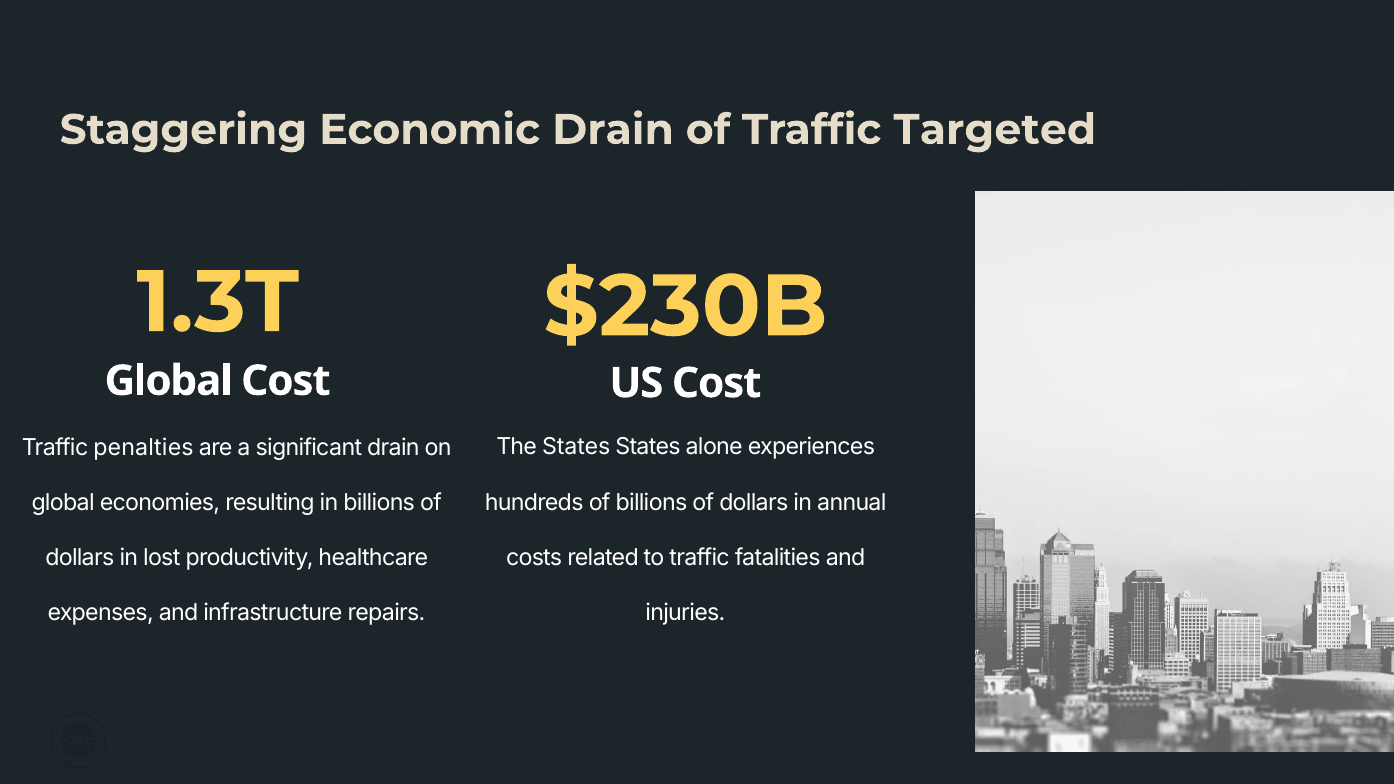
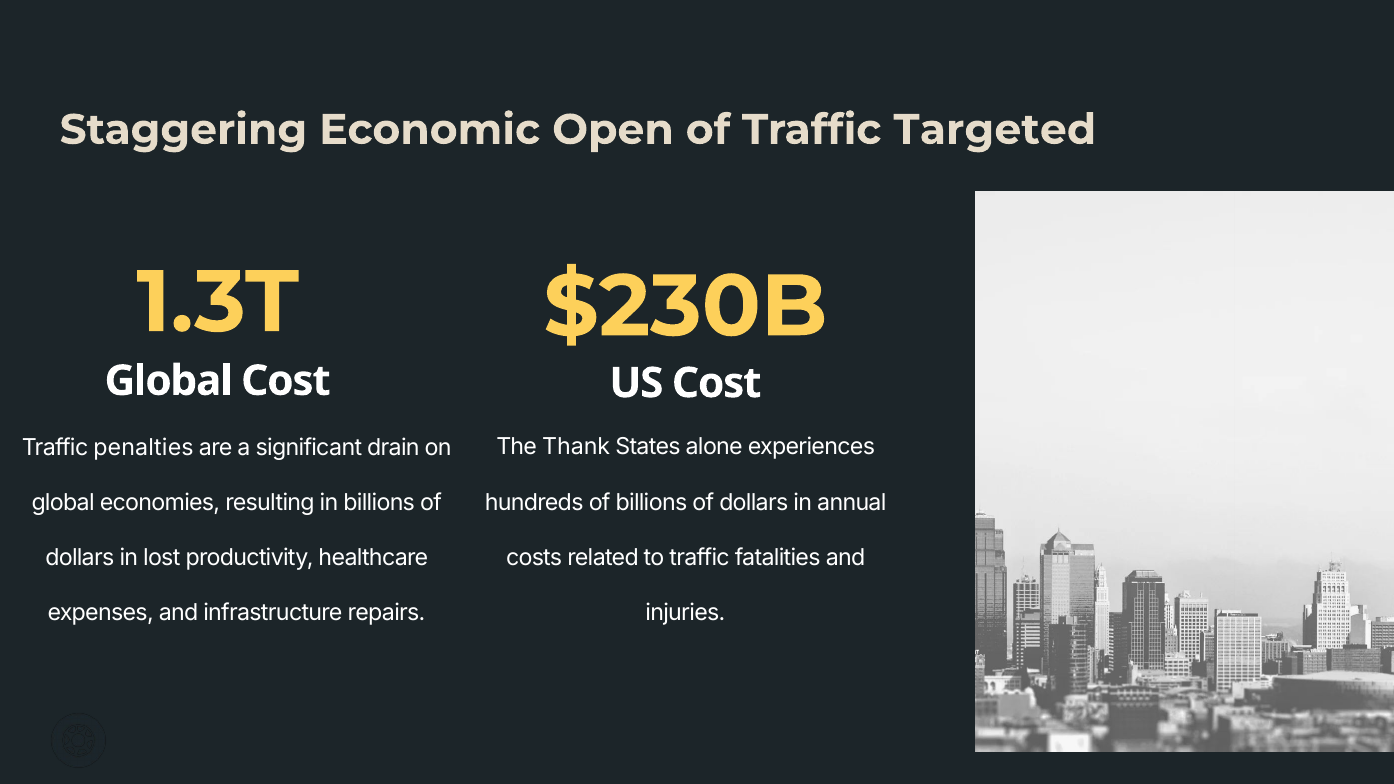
Economic Drain: Drain -> Open
The States: States -> Thank
